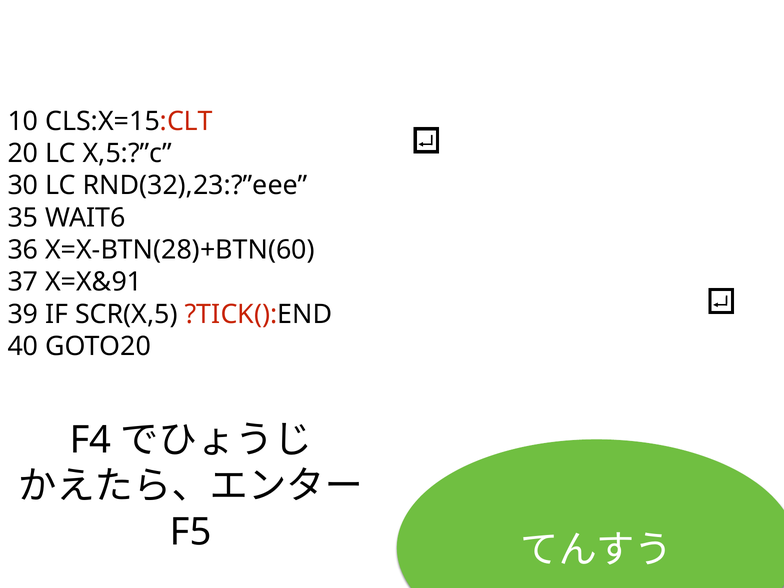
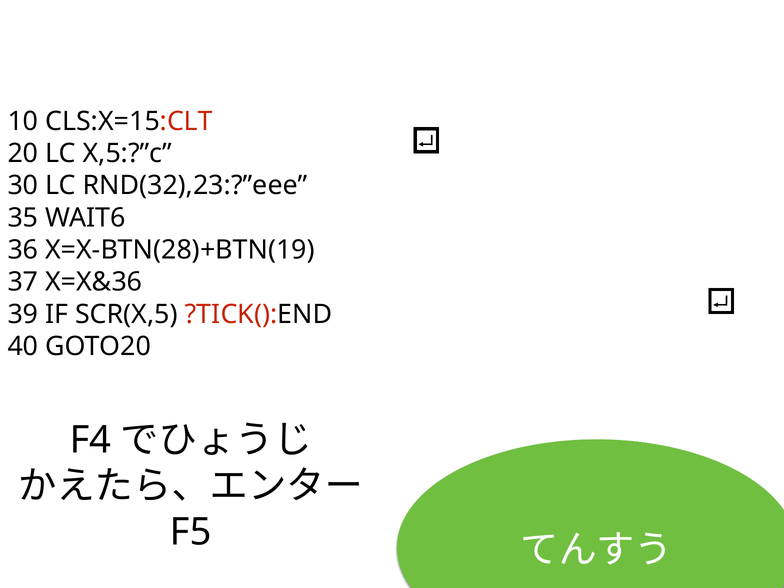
X=X-BTN(28)+BTN(60: X=X-BTN(28)+BTN(60 -> X=X-BTN(28)+BTN(19
X=X&91: X=X&91 -> X=X&36
